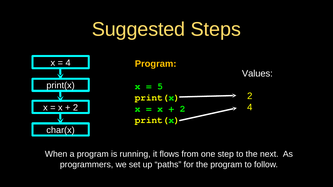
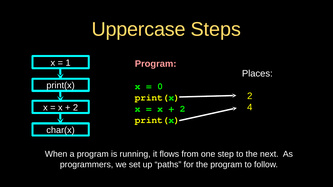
Suggested: Suggested -> Uppercase
4 at (68, 63): 4 -> 1
Program at (156, 64) colour: yellow -> pink
Values: Values -> Places
5: 5 -> 0
